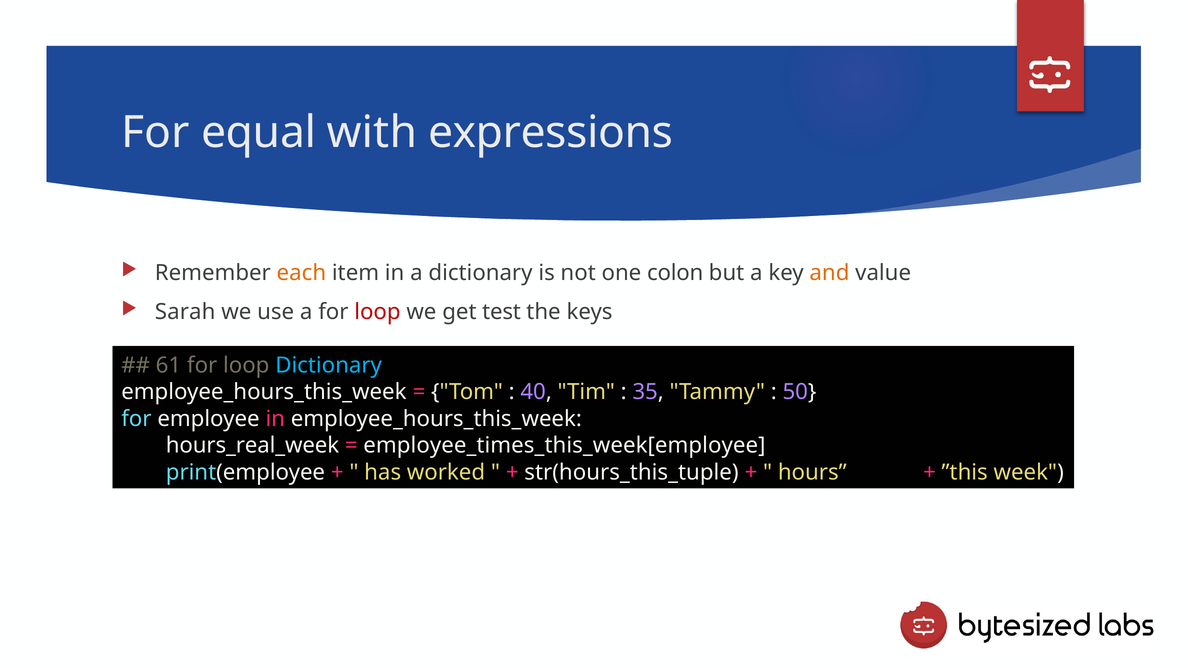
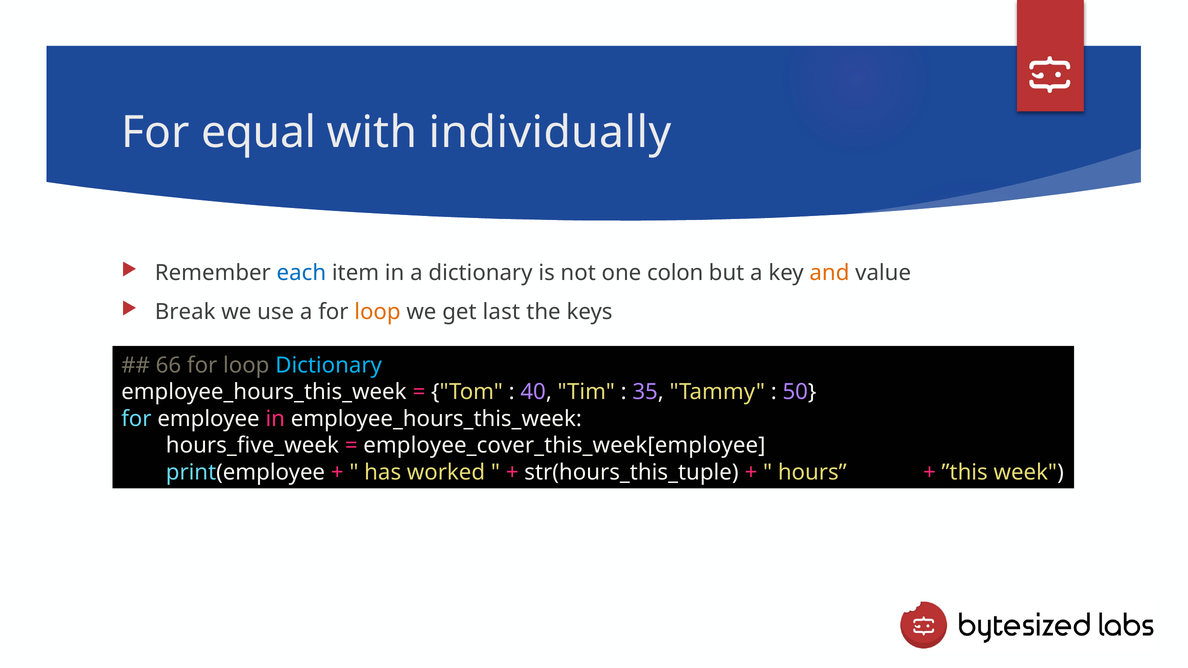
expressions: expressions -> individually
each colour: orange -> blue
Sarah: Sarah -> Break
loop at (377, 312) colour: red -> orange
test: test -> last
61: 61 -> 66
hours_real_week: hours_real_week -> hours_five_week
employee_times_this_week[employee: employee_times_this_week[employee -> employee_cover_this_week[employee
